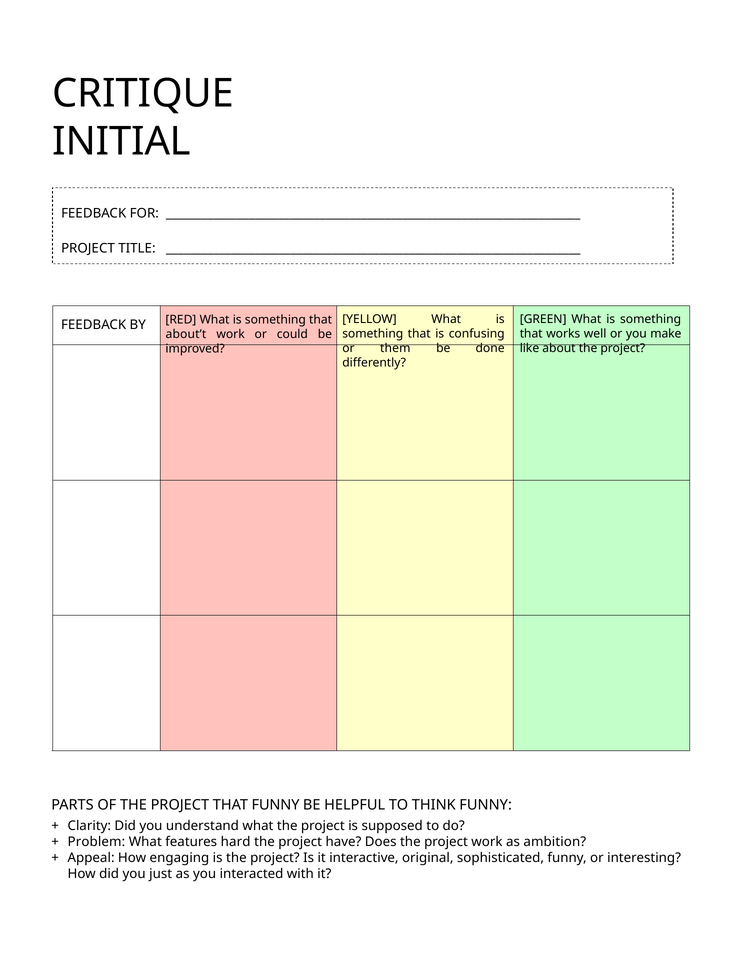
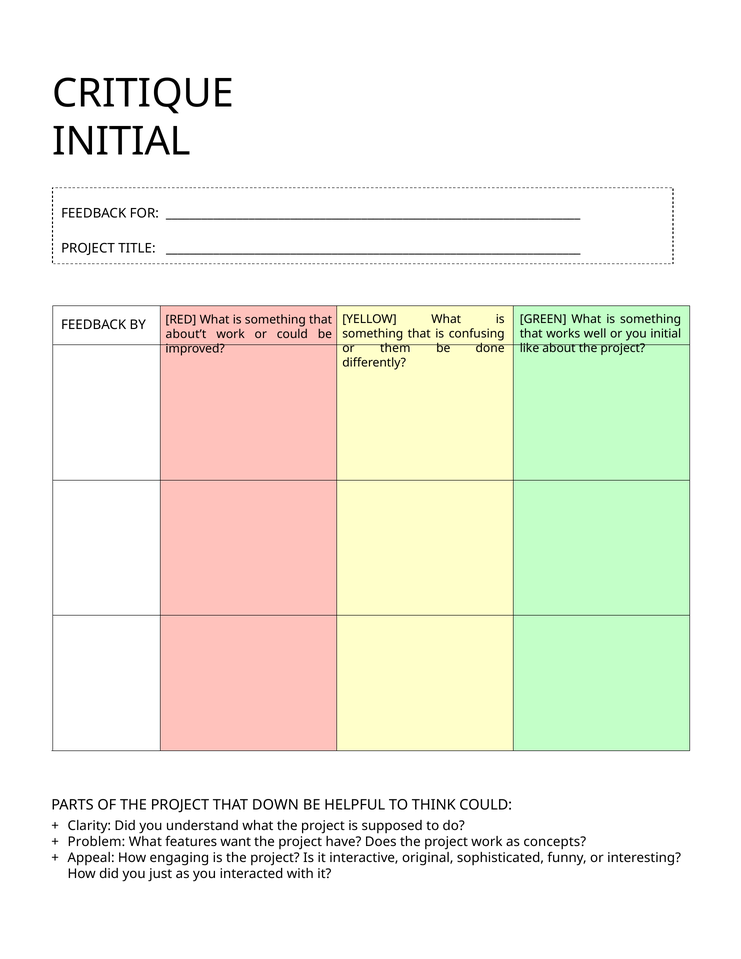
you make: make -> initial
THAT FUNNY: FUNNY -> DOWN
THINK FUNNY: FUNNY -> COULD
hard: hard -> want
ambition: ambition -> concepts
